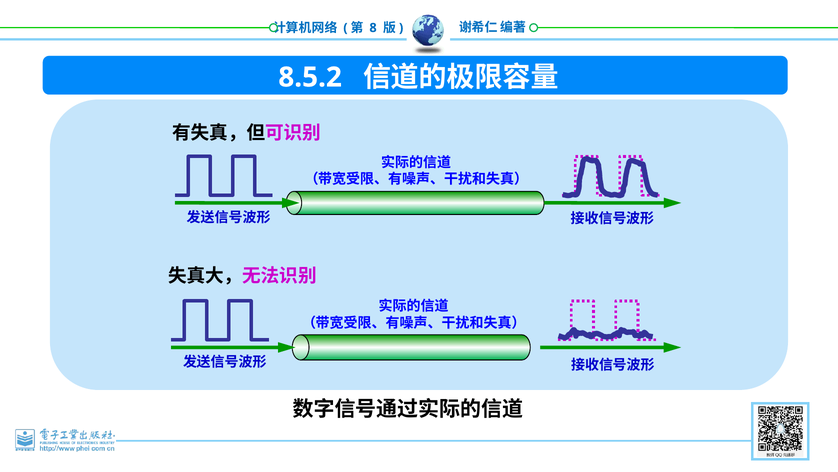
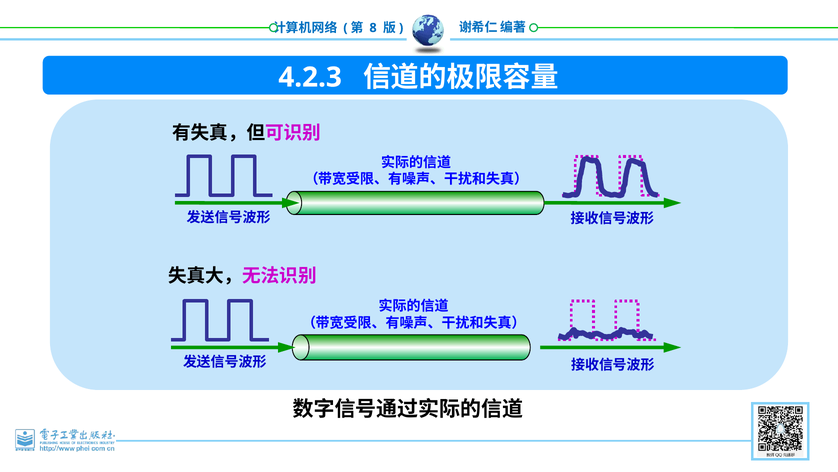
8.5.2: 8.5.2 -> 4.2.3
